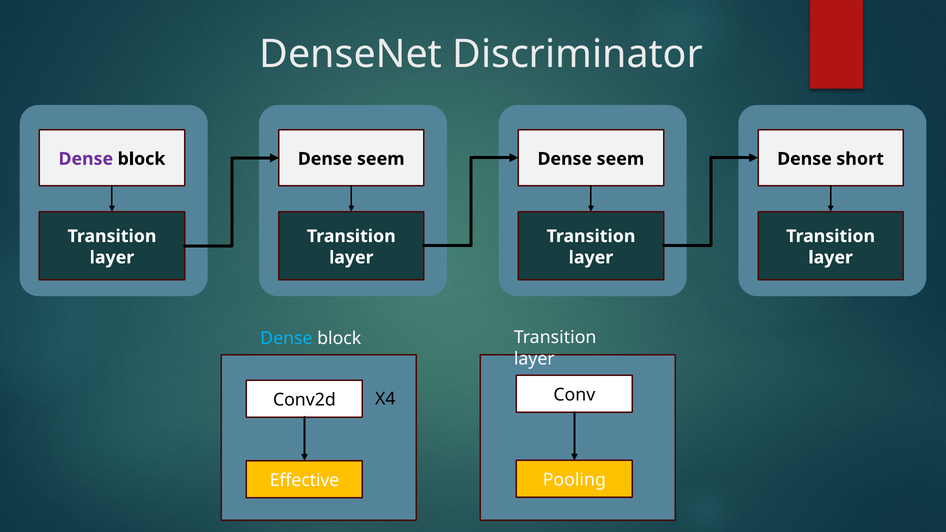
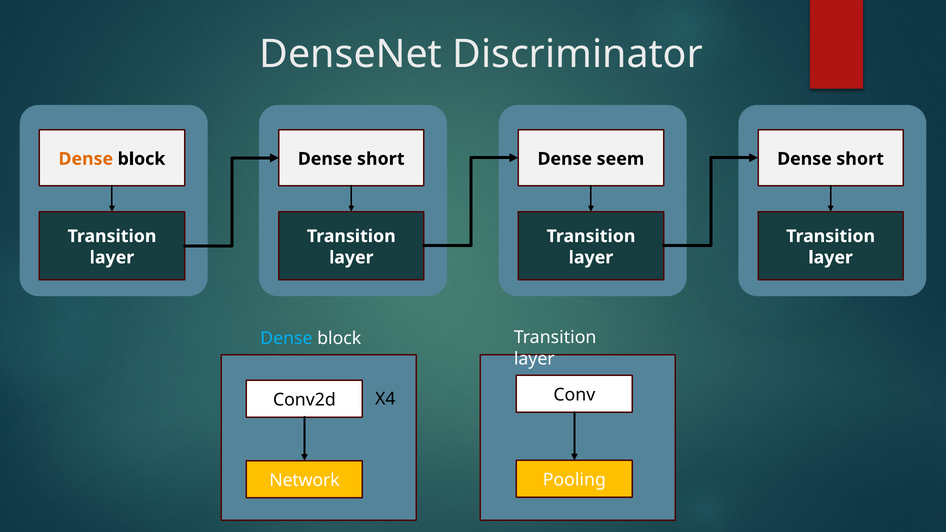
Dense at (86, 159) colour: purple -> orange
seem at (381, 159): seem -> short
Effective: Effective -> Network
